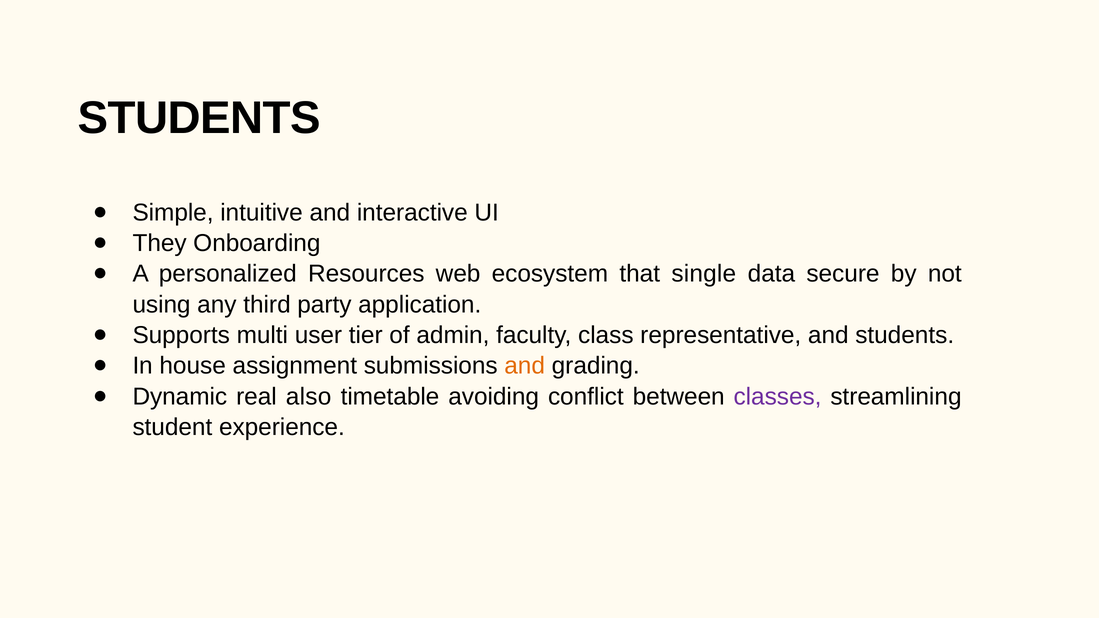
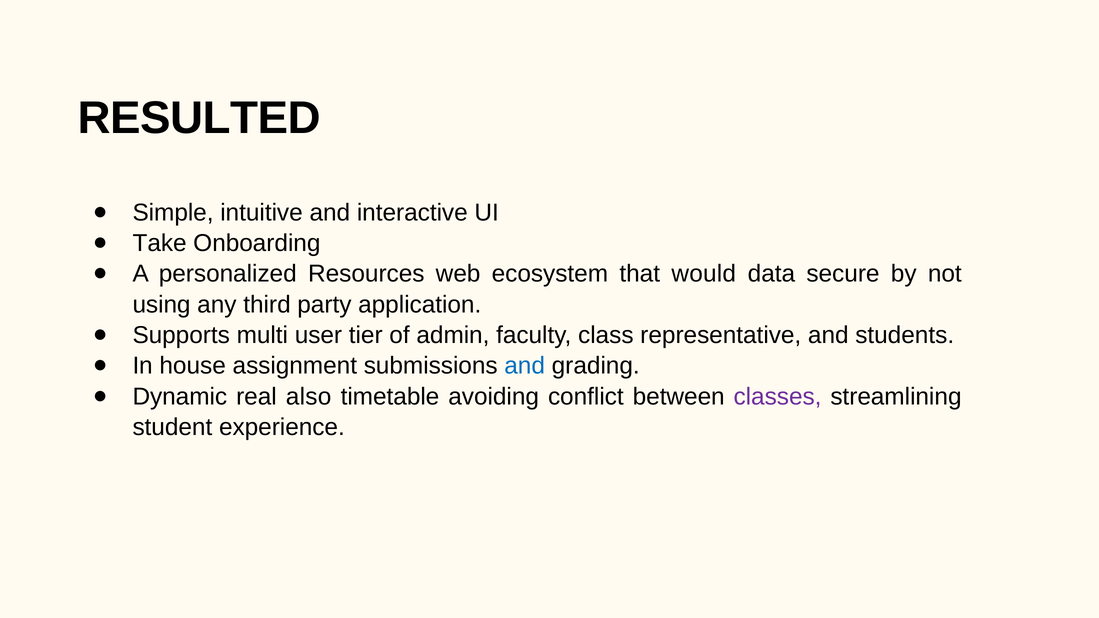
STUDENTS at (199, 118): STUDENTS -> RESULTED
They: They -> Take
single: single -> would
and at (525, 366) colour: orange -> blue
